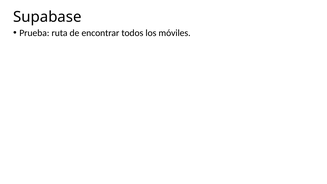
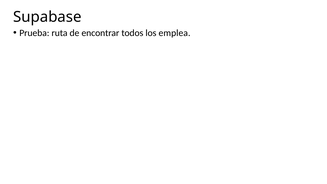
móviles: móviles -> emplea
